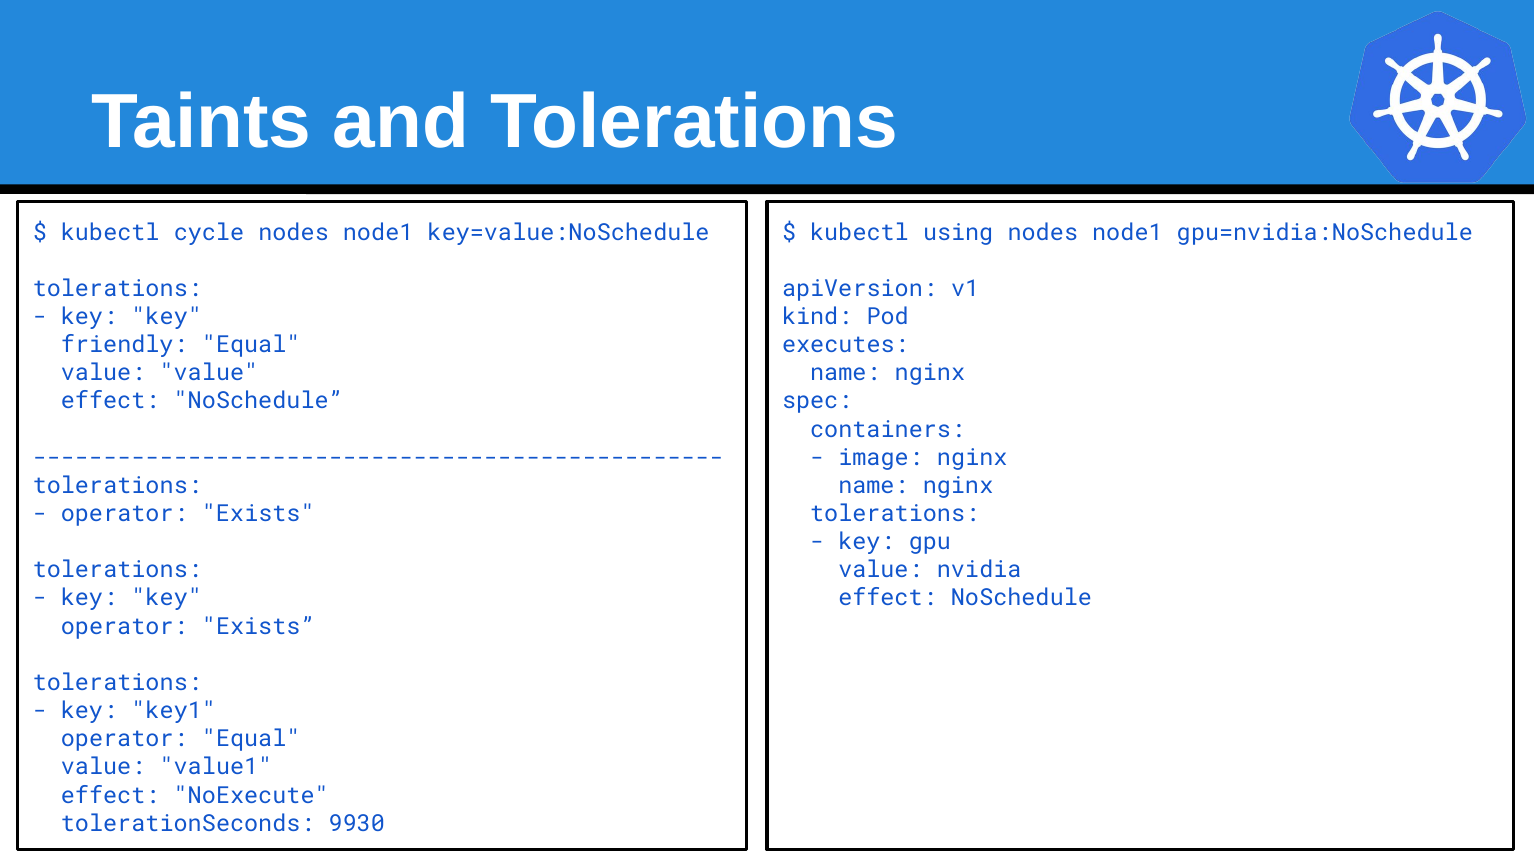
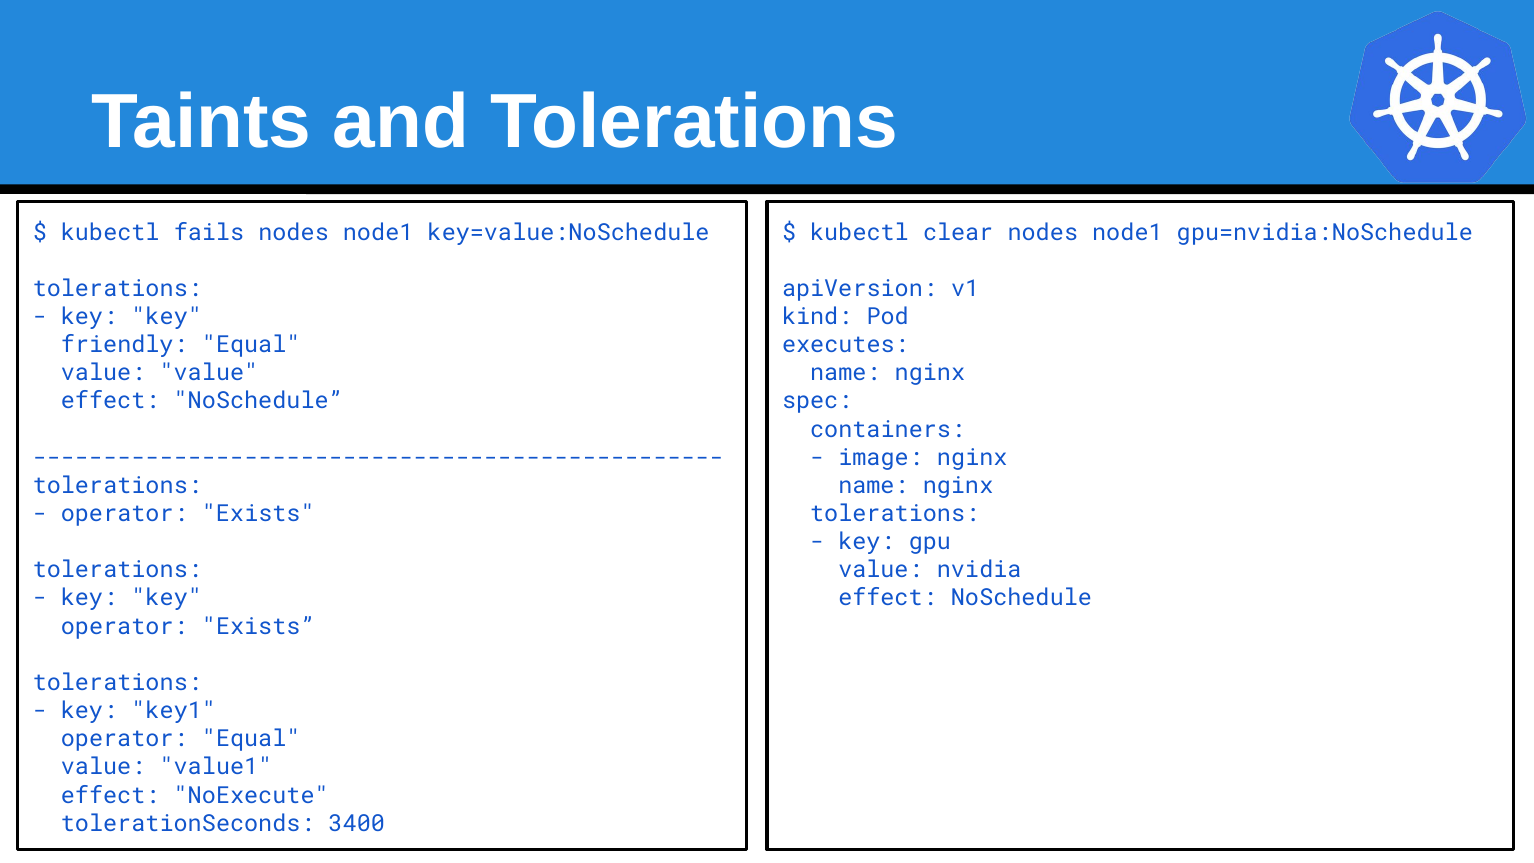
cycle: cycle -> fails
using: using -> clear
9930: 9930 -> 3400
